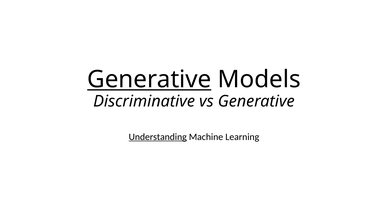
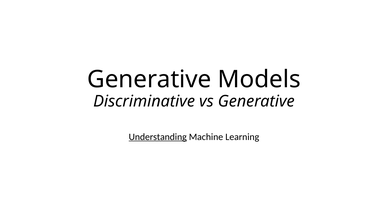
Generative at (149, 80) underline: present -> none
